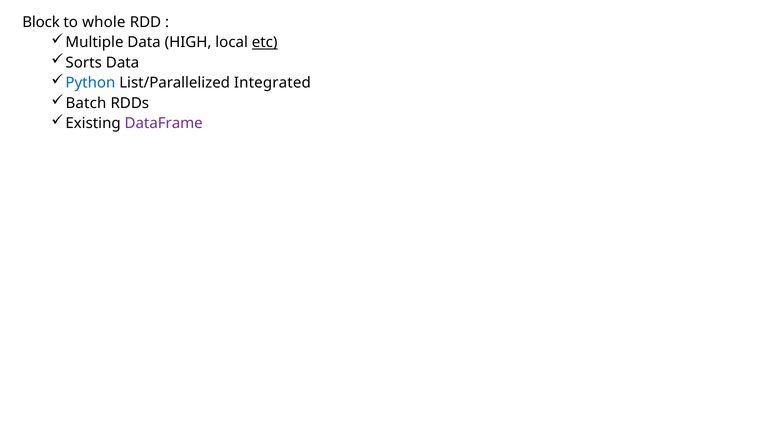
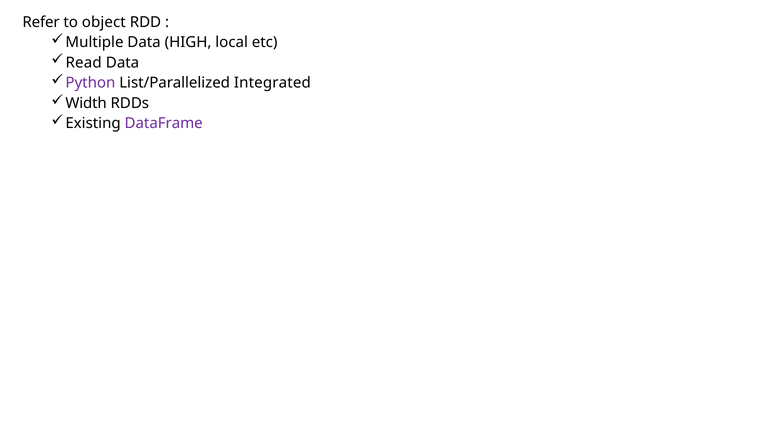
Block: Block -> Refer
whole: whole -> object
etc underline: present -> none
Sorts: Sorts -> Read
Python colour: blue -> purple
Batch: Batch -> Width
